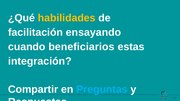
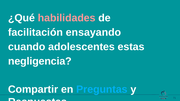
habilidades colour: yellow -> pink
beneficiarios: beneficiarios -> adolescentes
integración: integración -> negligencia
